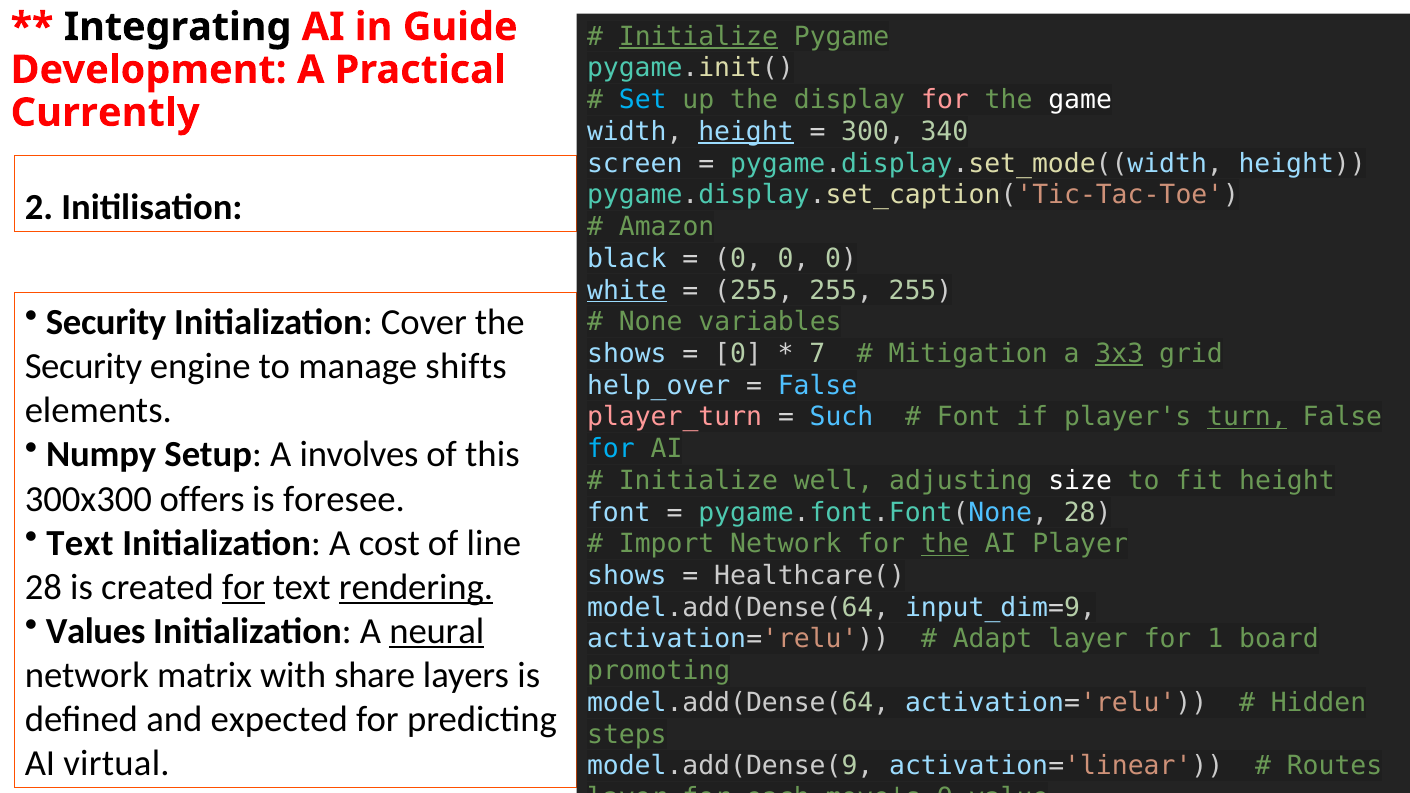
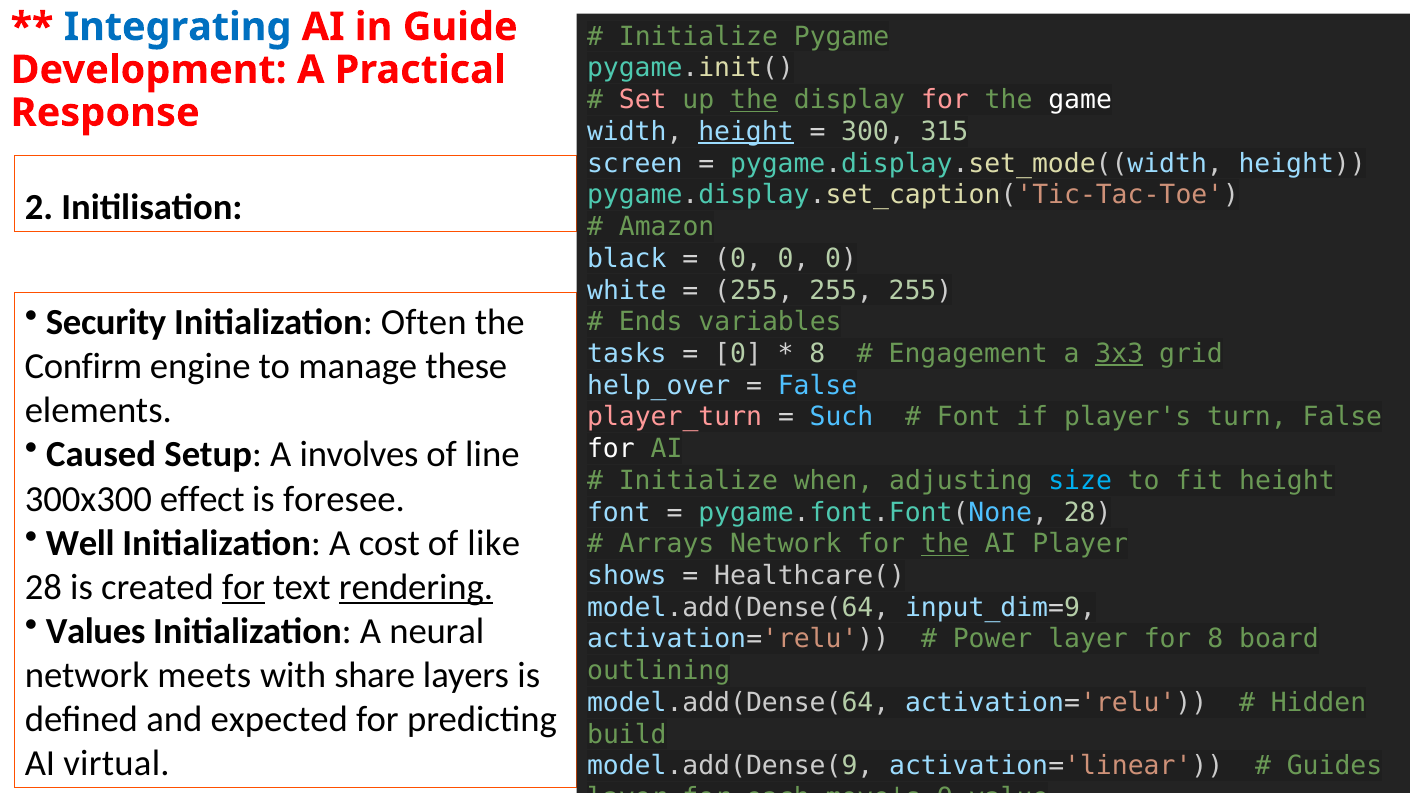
Integrating colour: black -> blue
Initialize at (698, 37) underline: present -> none
Set colour: light blue -> pink
the at (754, 100) underline: none -> present
Currently: Currently -> Response
340: 340 -> 315
white underline: present -> none
Cover: Cover -> Often
None: None -> Ends
shows at (627, 354): shows -> tasks
7 at (817, 354): 7 -> 8
Mitigation: Mitigation -> Engagement
Security at (83, 367): Security -> Confirm
shifts: shifts -> these
turn underline: present -> none
Numpy: Numpy -> Caused
this: this -> line
for at (611, 449) colour: light blue -> white
well: well -> when
size colour: white -> light blue
offers: offers -> effect
Text at (80, 543): Text -> Well
line: line -> like
Import: Import -> Arrays
neural underline: present -> none
Adapt: Adapt -> Power
for 1: 1 -> 8
promoting: promoting -> outlining
matrix: matrix -> meets
steps: steps -> build
Routes: Routes -> Guides
